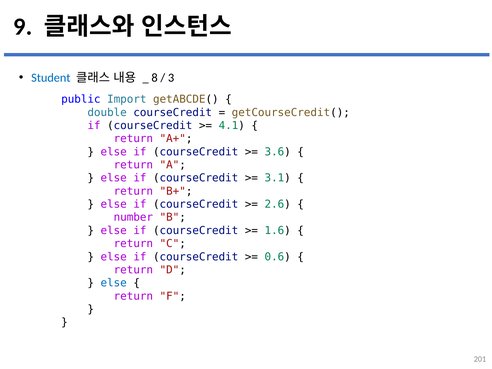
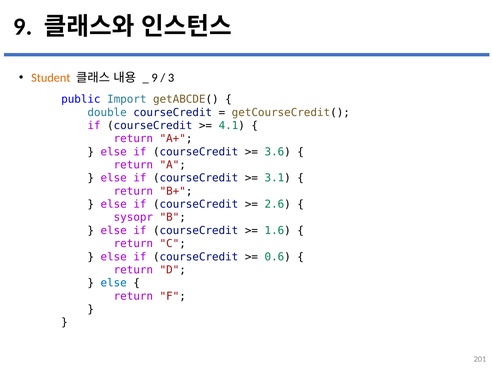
Student colour: blue -> orange
8 at (155, 78): 8 -> 9
number: number -> sysopr
